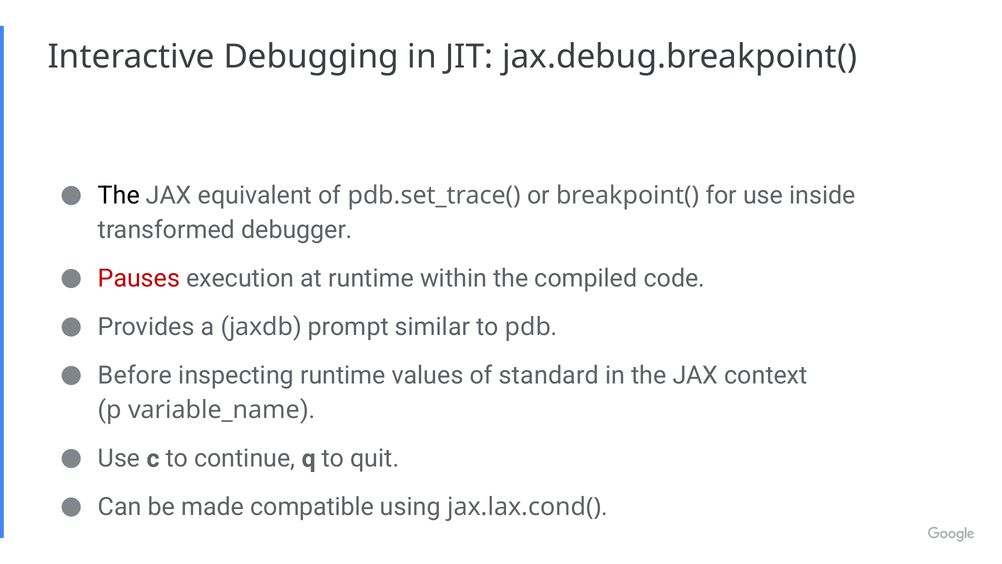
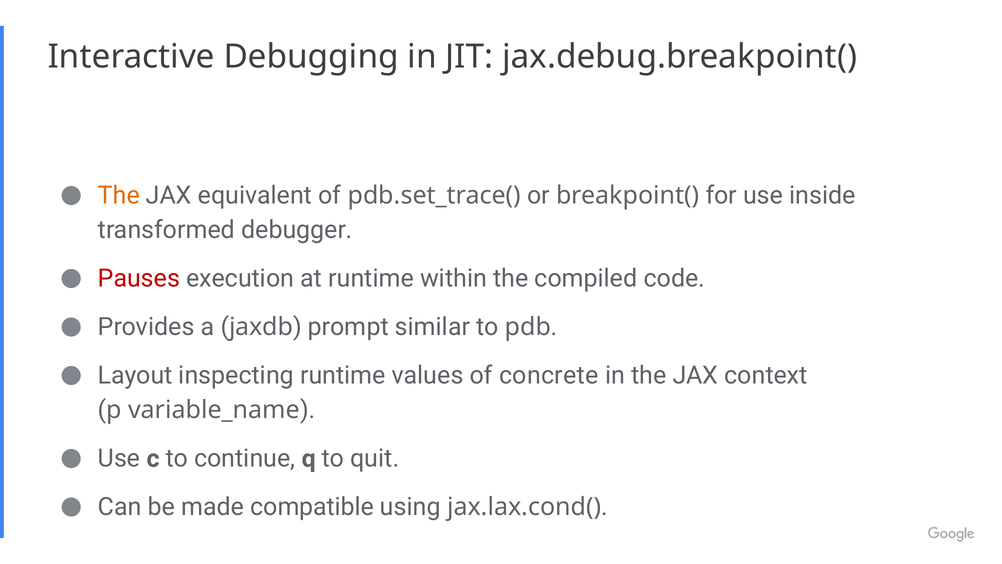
The at (119, 195) colour: black -> orange
Before: Before -> Layout
standard: standard -> concrete
